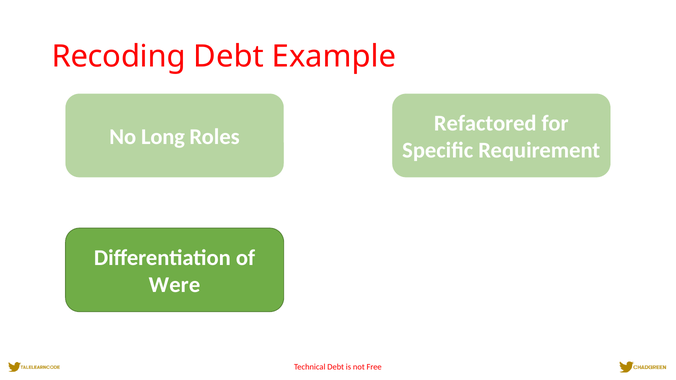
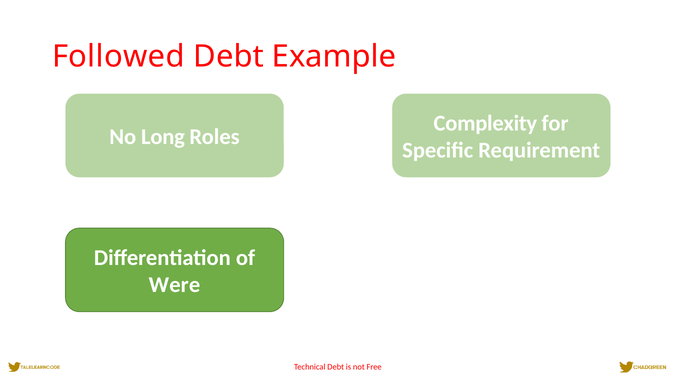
Recoding: Recoding -> Followed
Refactored: Refactored -> Complexity
